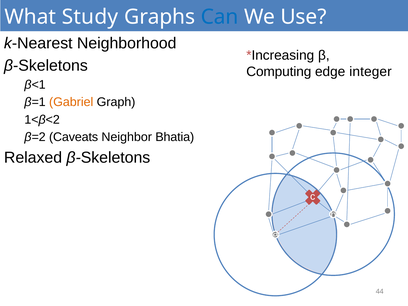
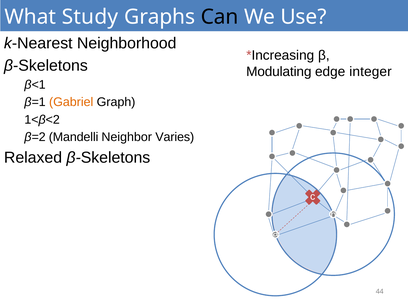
Can colour: blue -> black
Computing: Computing -> Modulating
Caveats: Caveats -> Mandelli
Bhatia: Bhatia -> Varies
